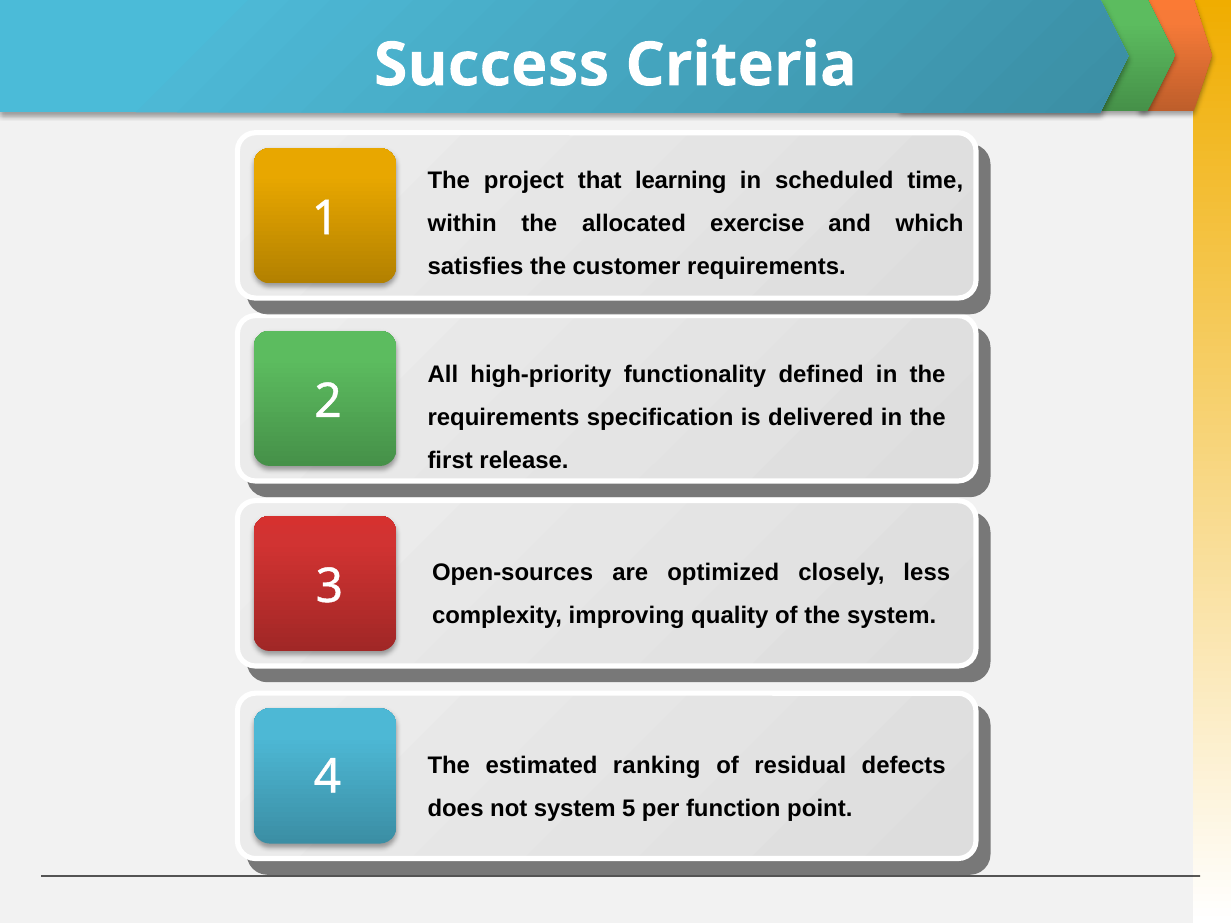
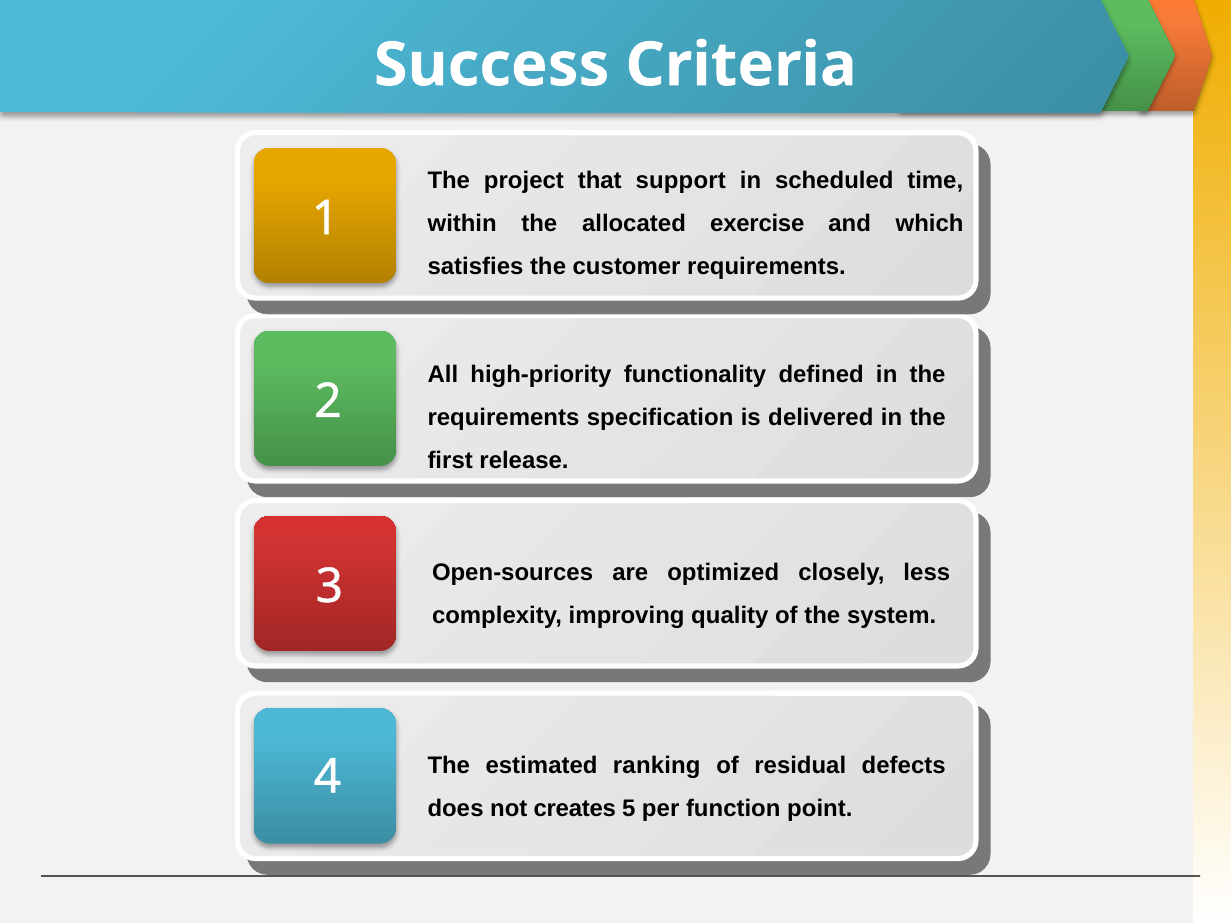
learning: learning -> support
not system: system -> creates
